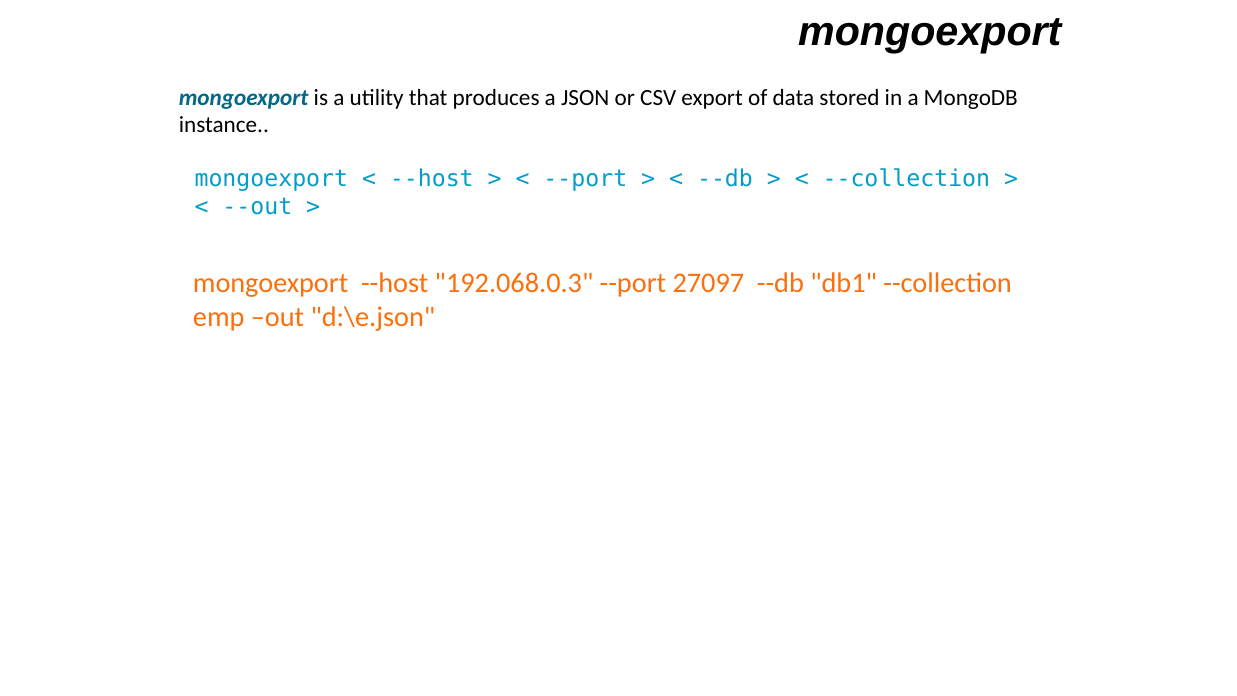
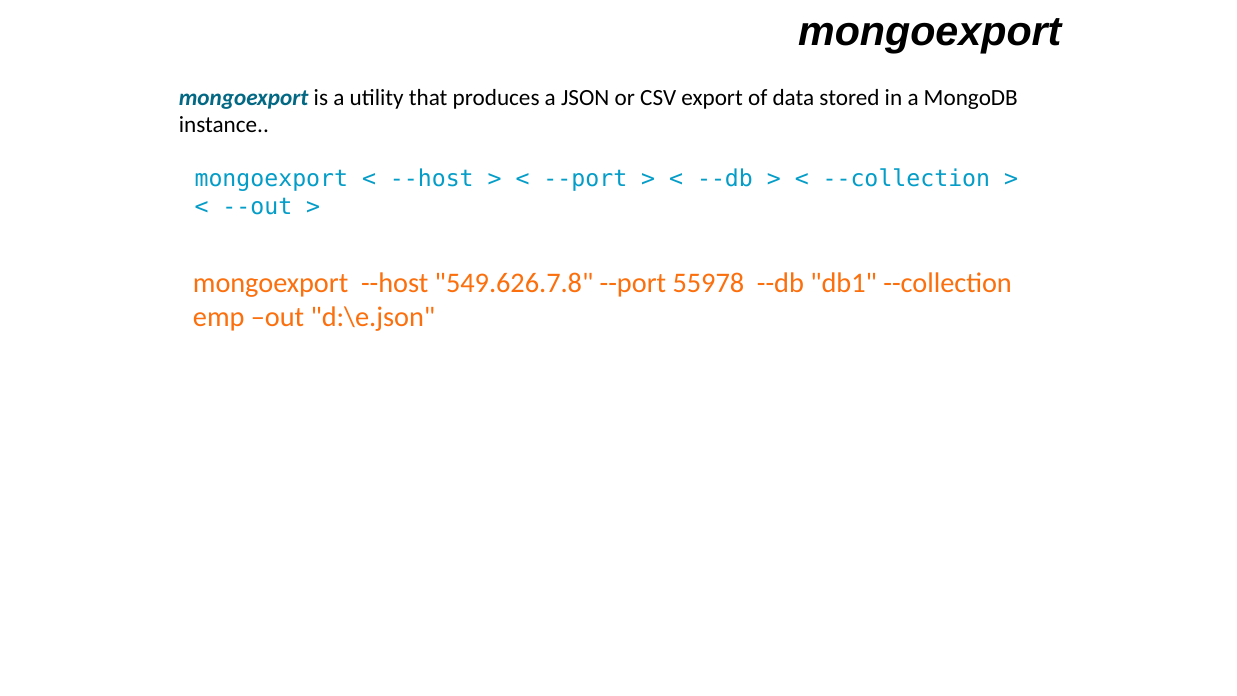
192.068.0.3: 192.068.0.3 -> 549.626.7.8
27097: 27097 -> 55978
